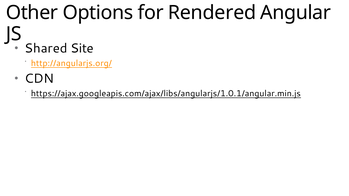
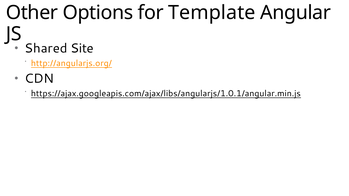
Rendered: Rendered -> Template
